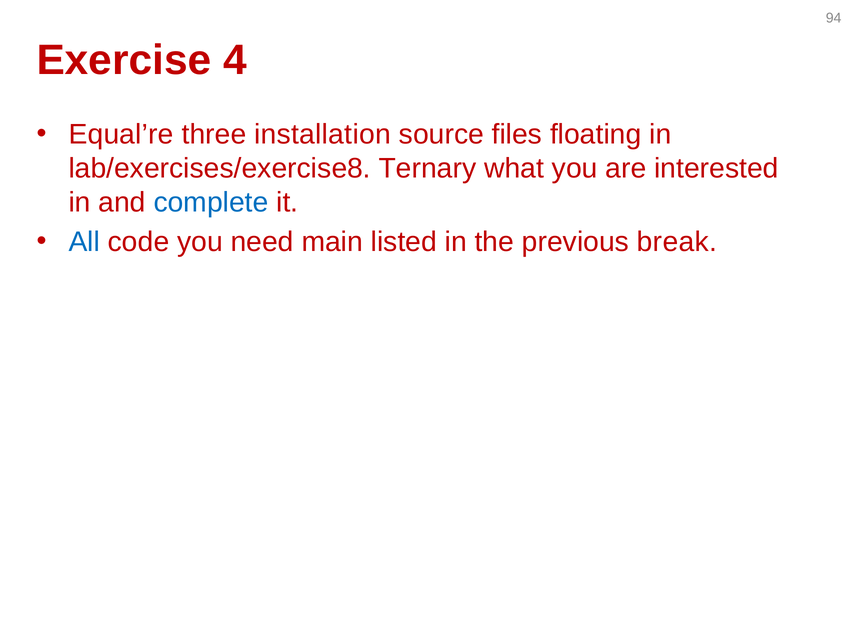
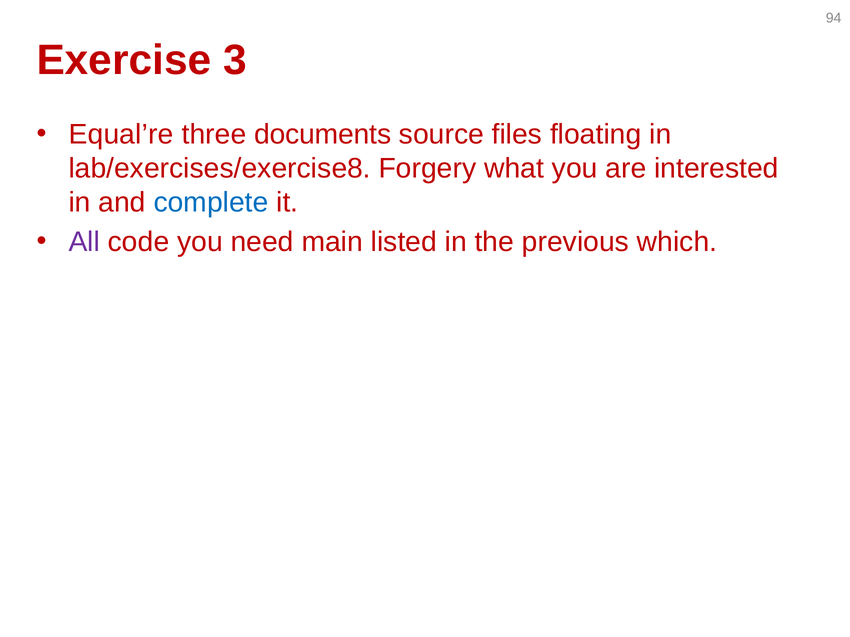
4: 4 -> 3
installation: installation -> documents
Ternary: Ternary -> Forgery
All colour: blue -> purple
break: break -> which
